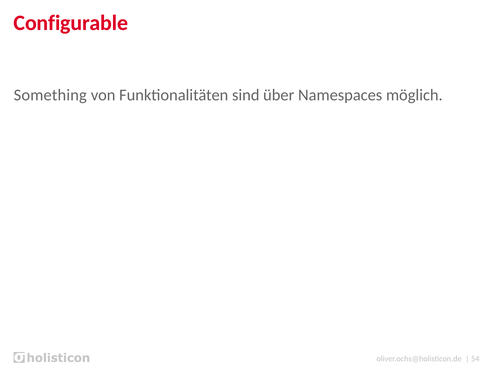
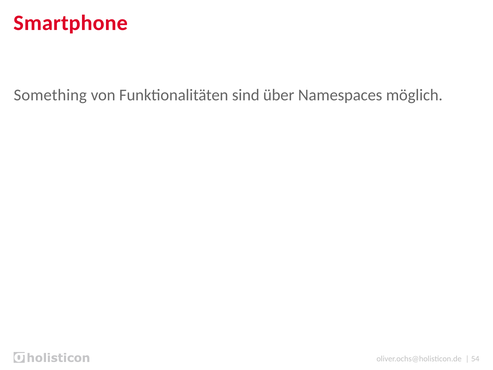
Configurable: Configurable -> Smartphone
